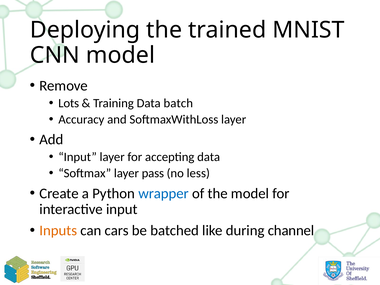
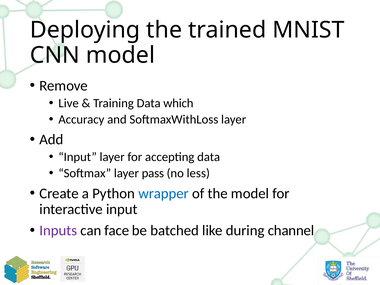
Lots: Lots -> Live
batch: batch -> which
Inputs colour: orange -> purple
cars: cars -> face
